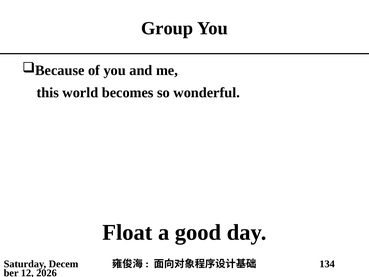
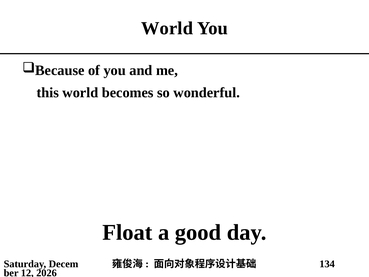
Group at (167, 28): Group -> World
